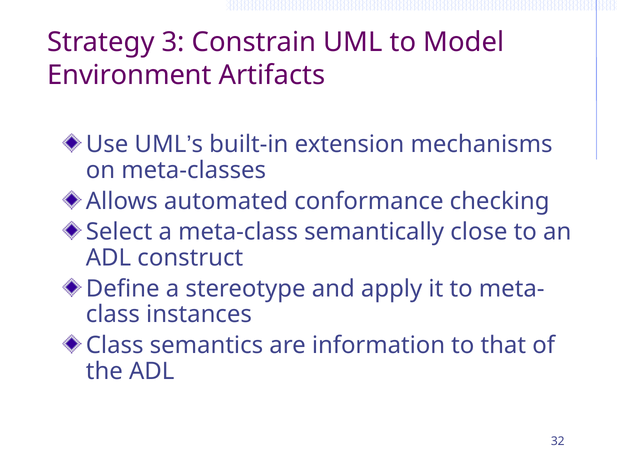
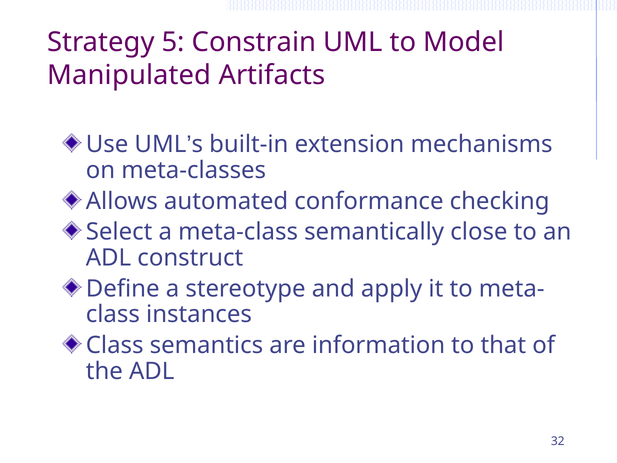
3: 3 -> 5
Environment: Environment -> Manipulated
